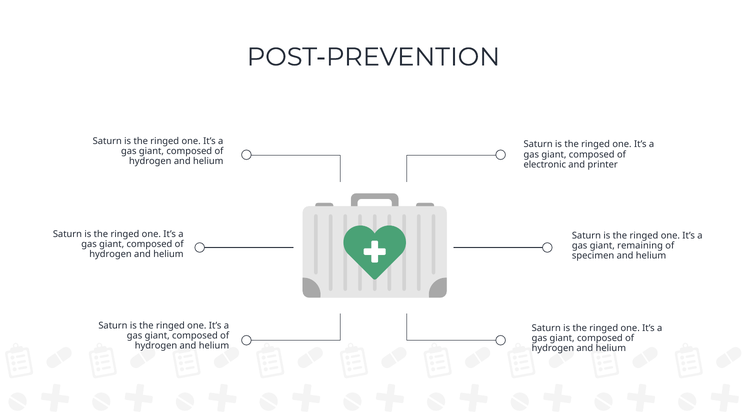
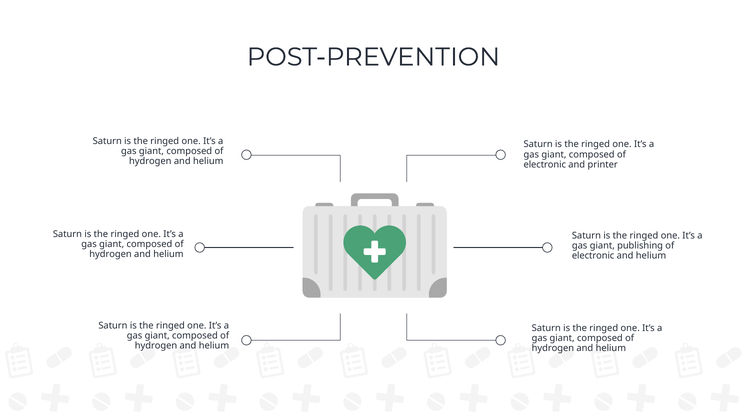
remaining: remaining -> publishing
specimen at (593, 256): specimen -> electronic
